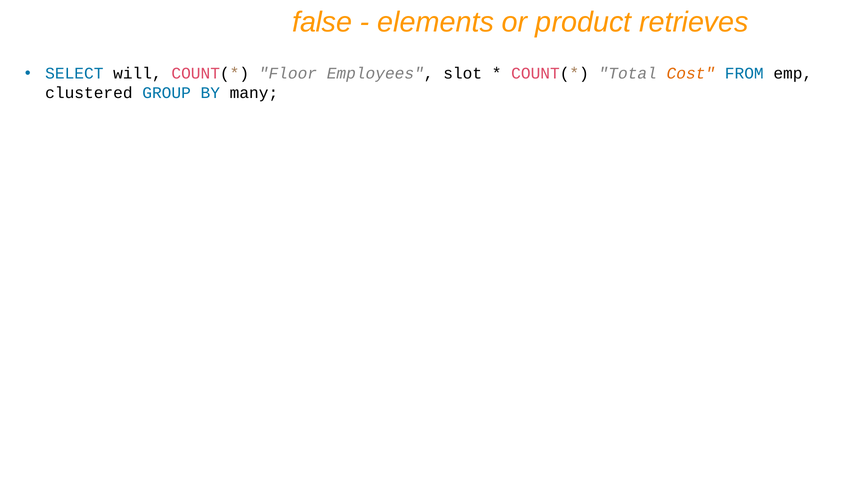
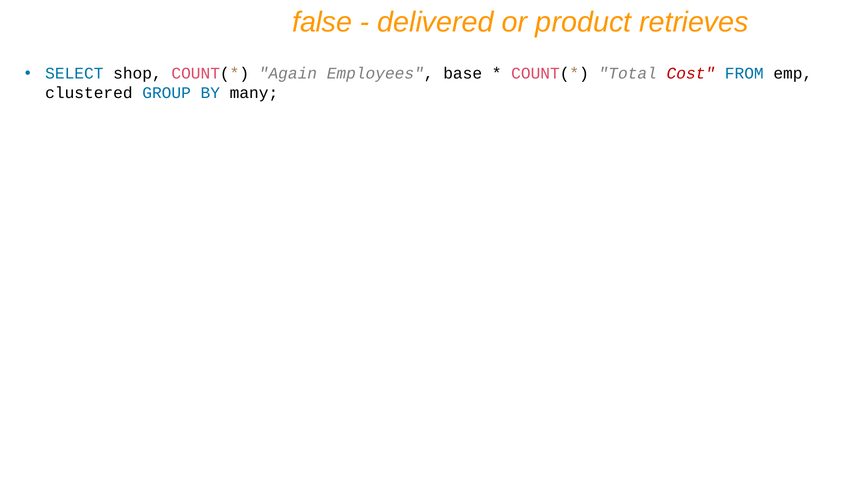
elements: elements -> delivered
will: will -> shop
Floor: Floor -> Again
slot: slot -> base
Cost colour: orange -> red
